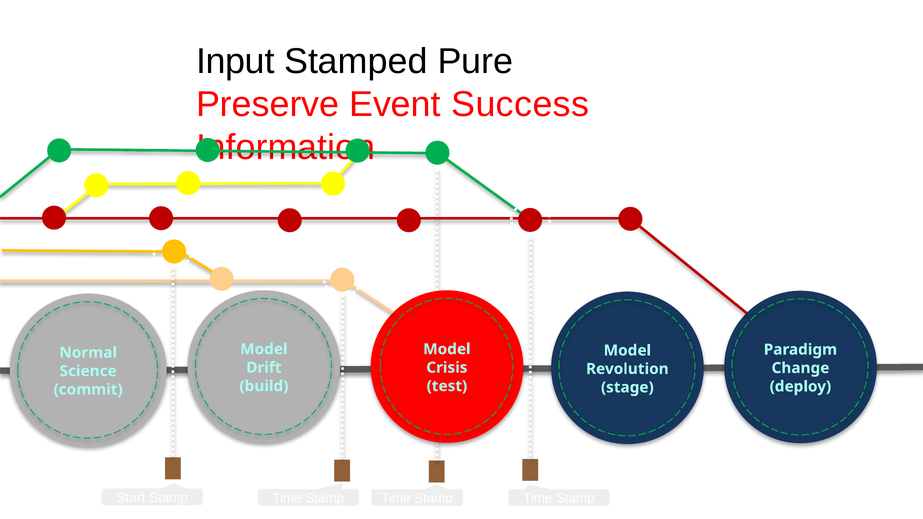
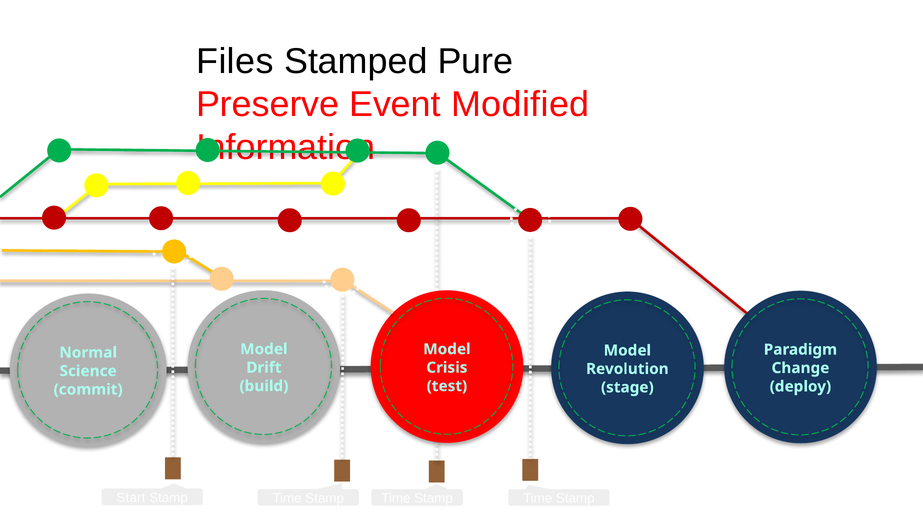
Input: Input -> Files
Success: Success -> Modified
